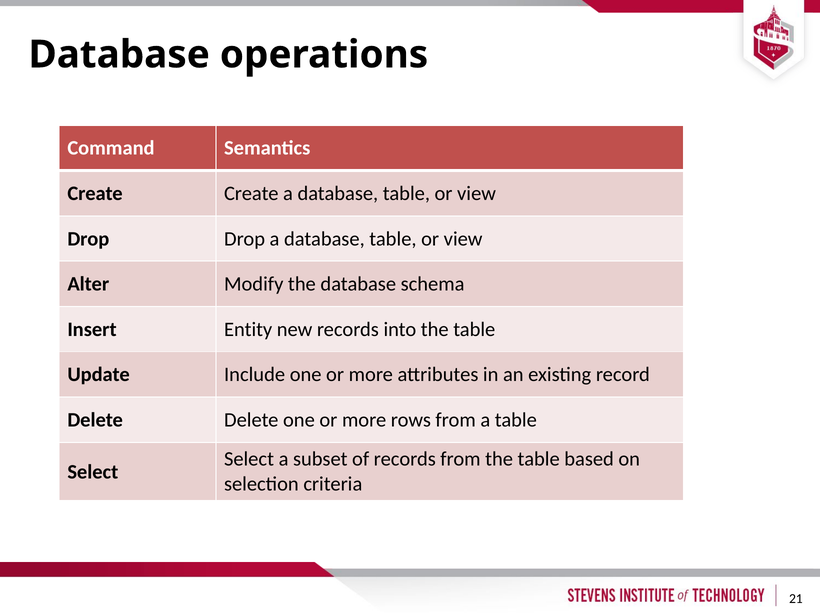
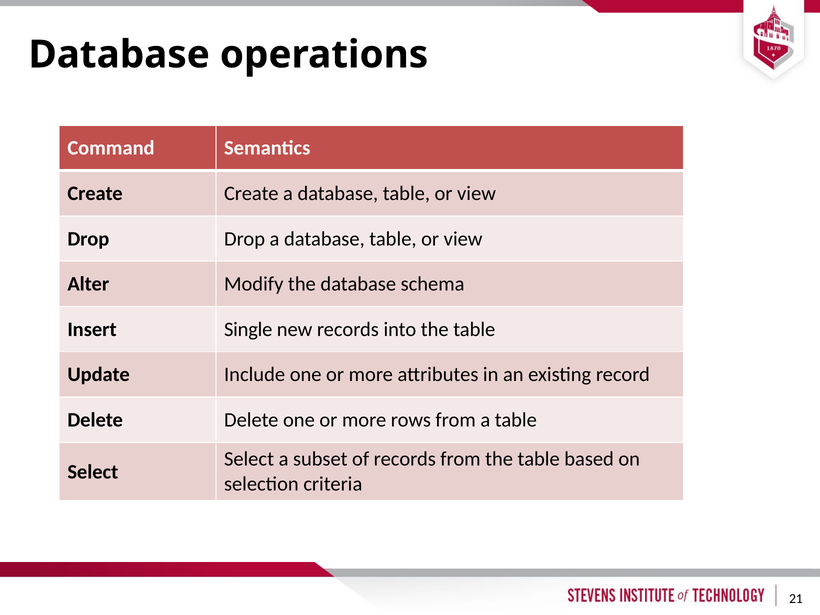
Entity: Entity -> Single
